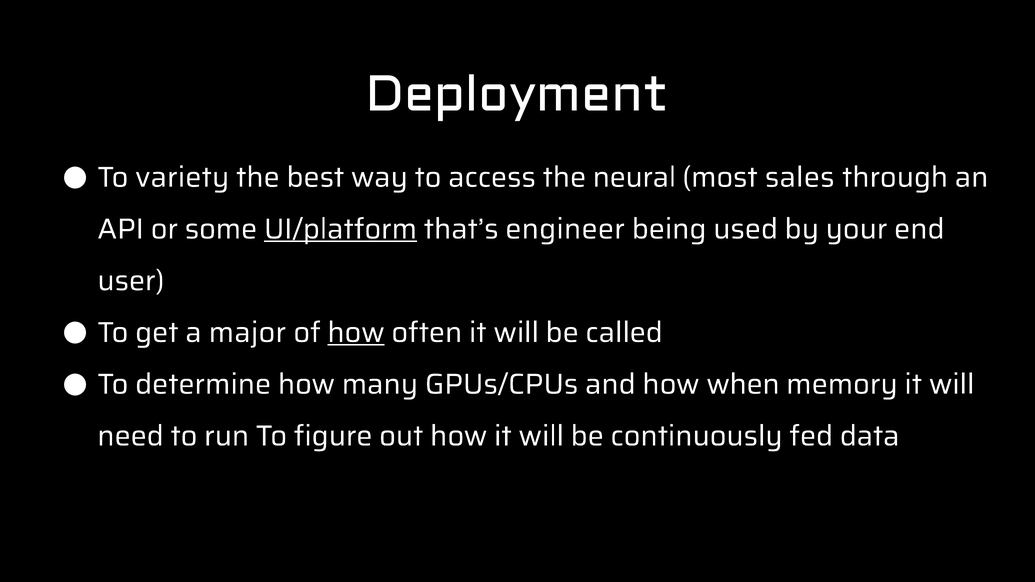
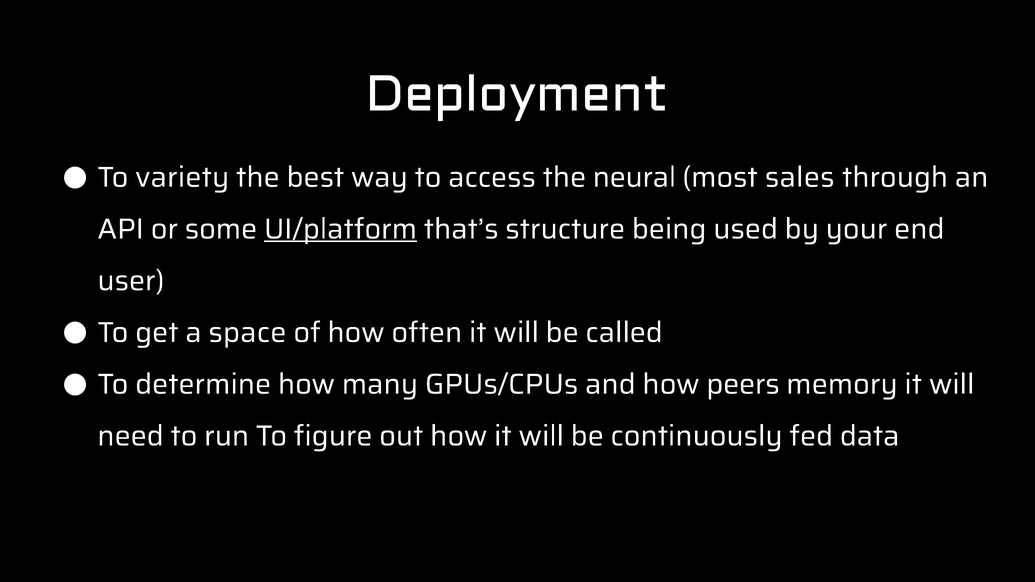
engineer: engineer -> structure
major: major -> space
how at (356, 333) underline: present -> none
when: when -> peers
